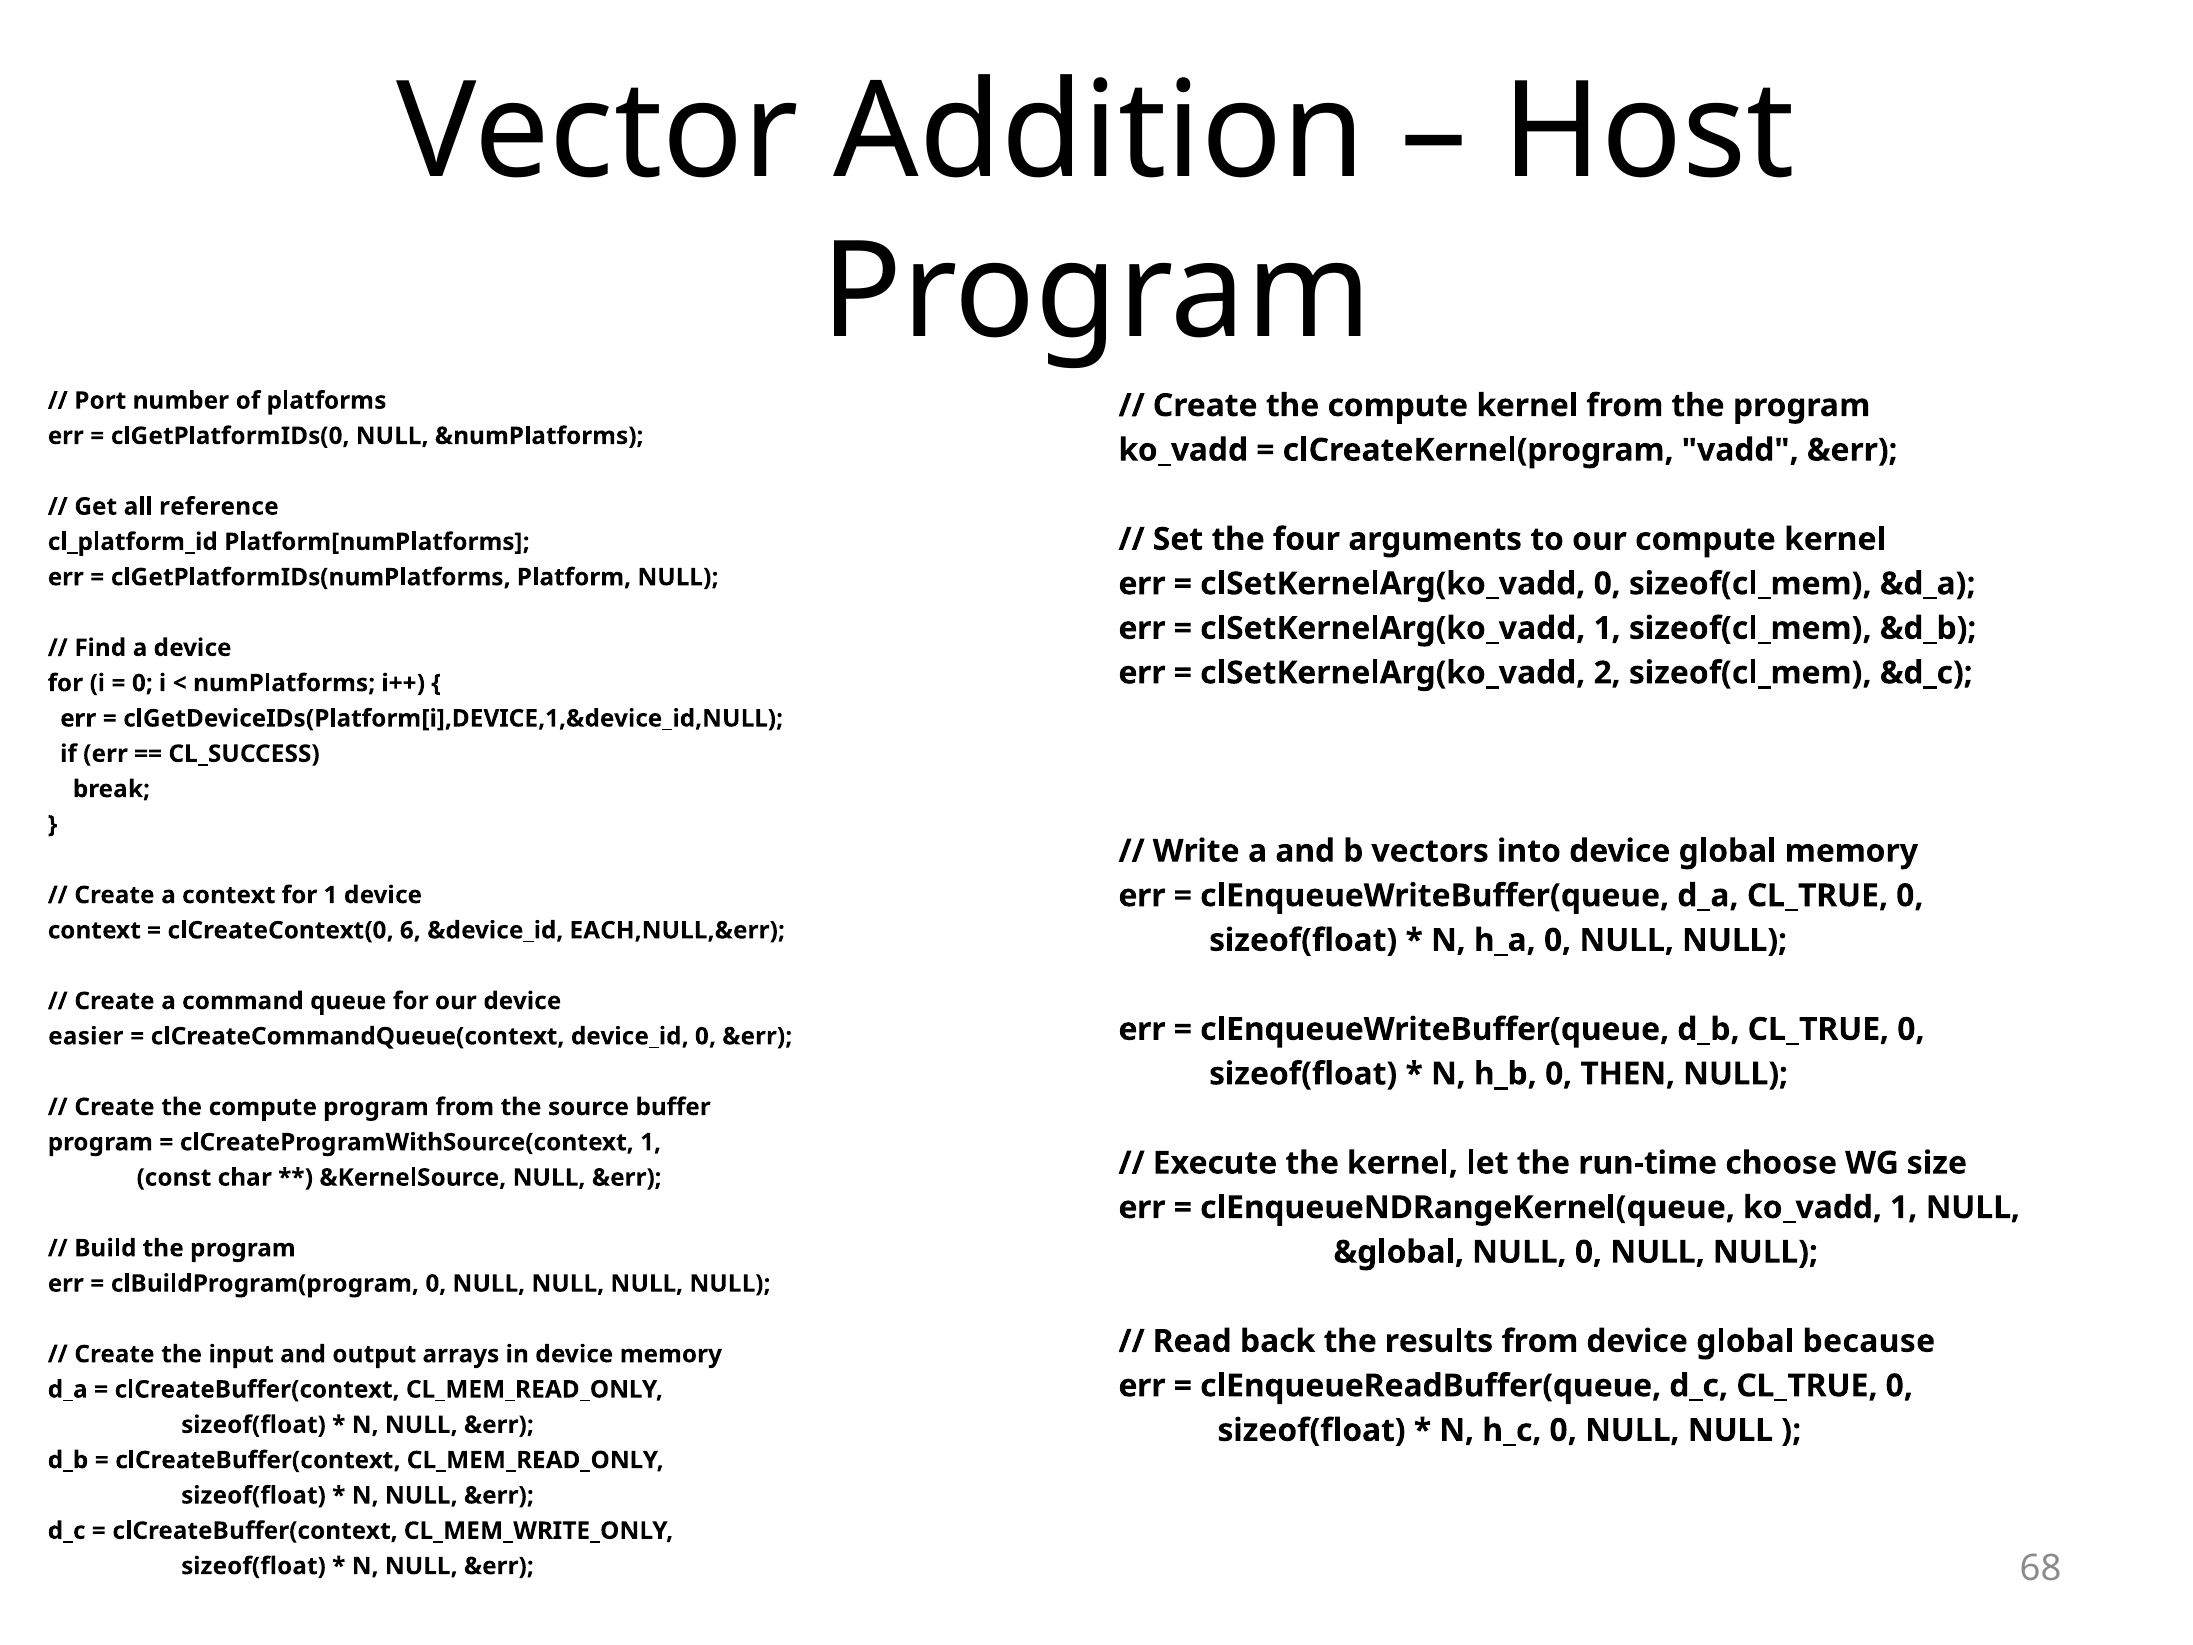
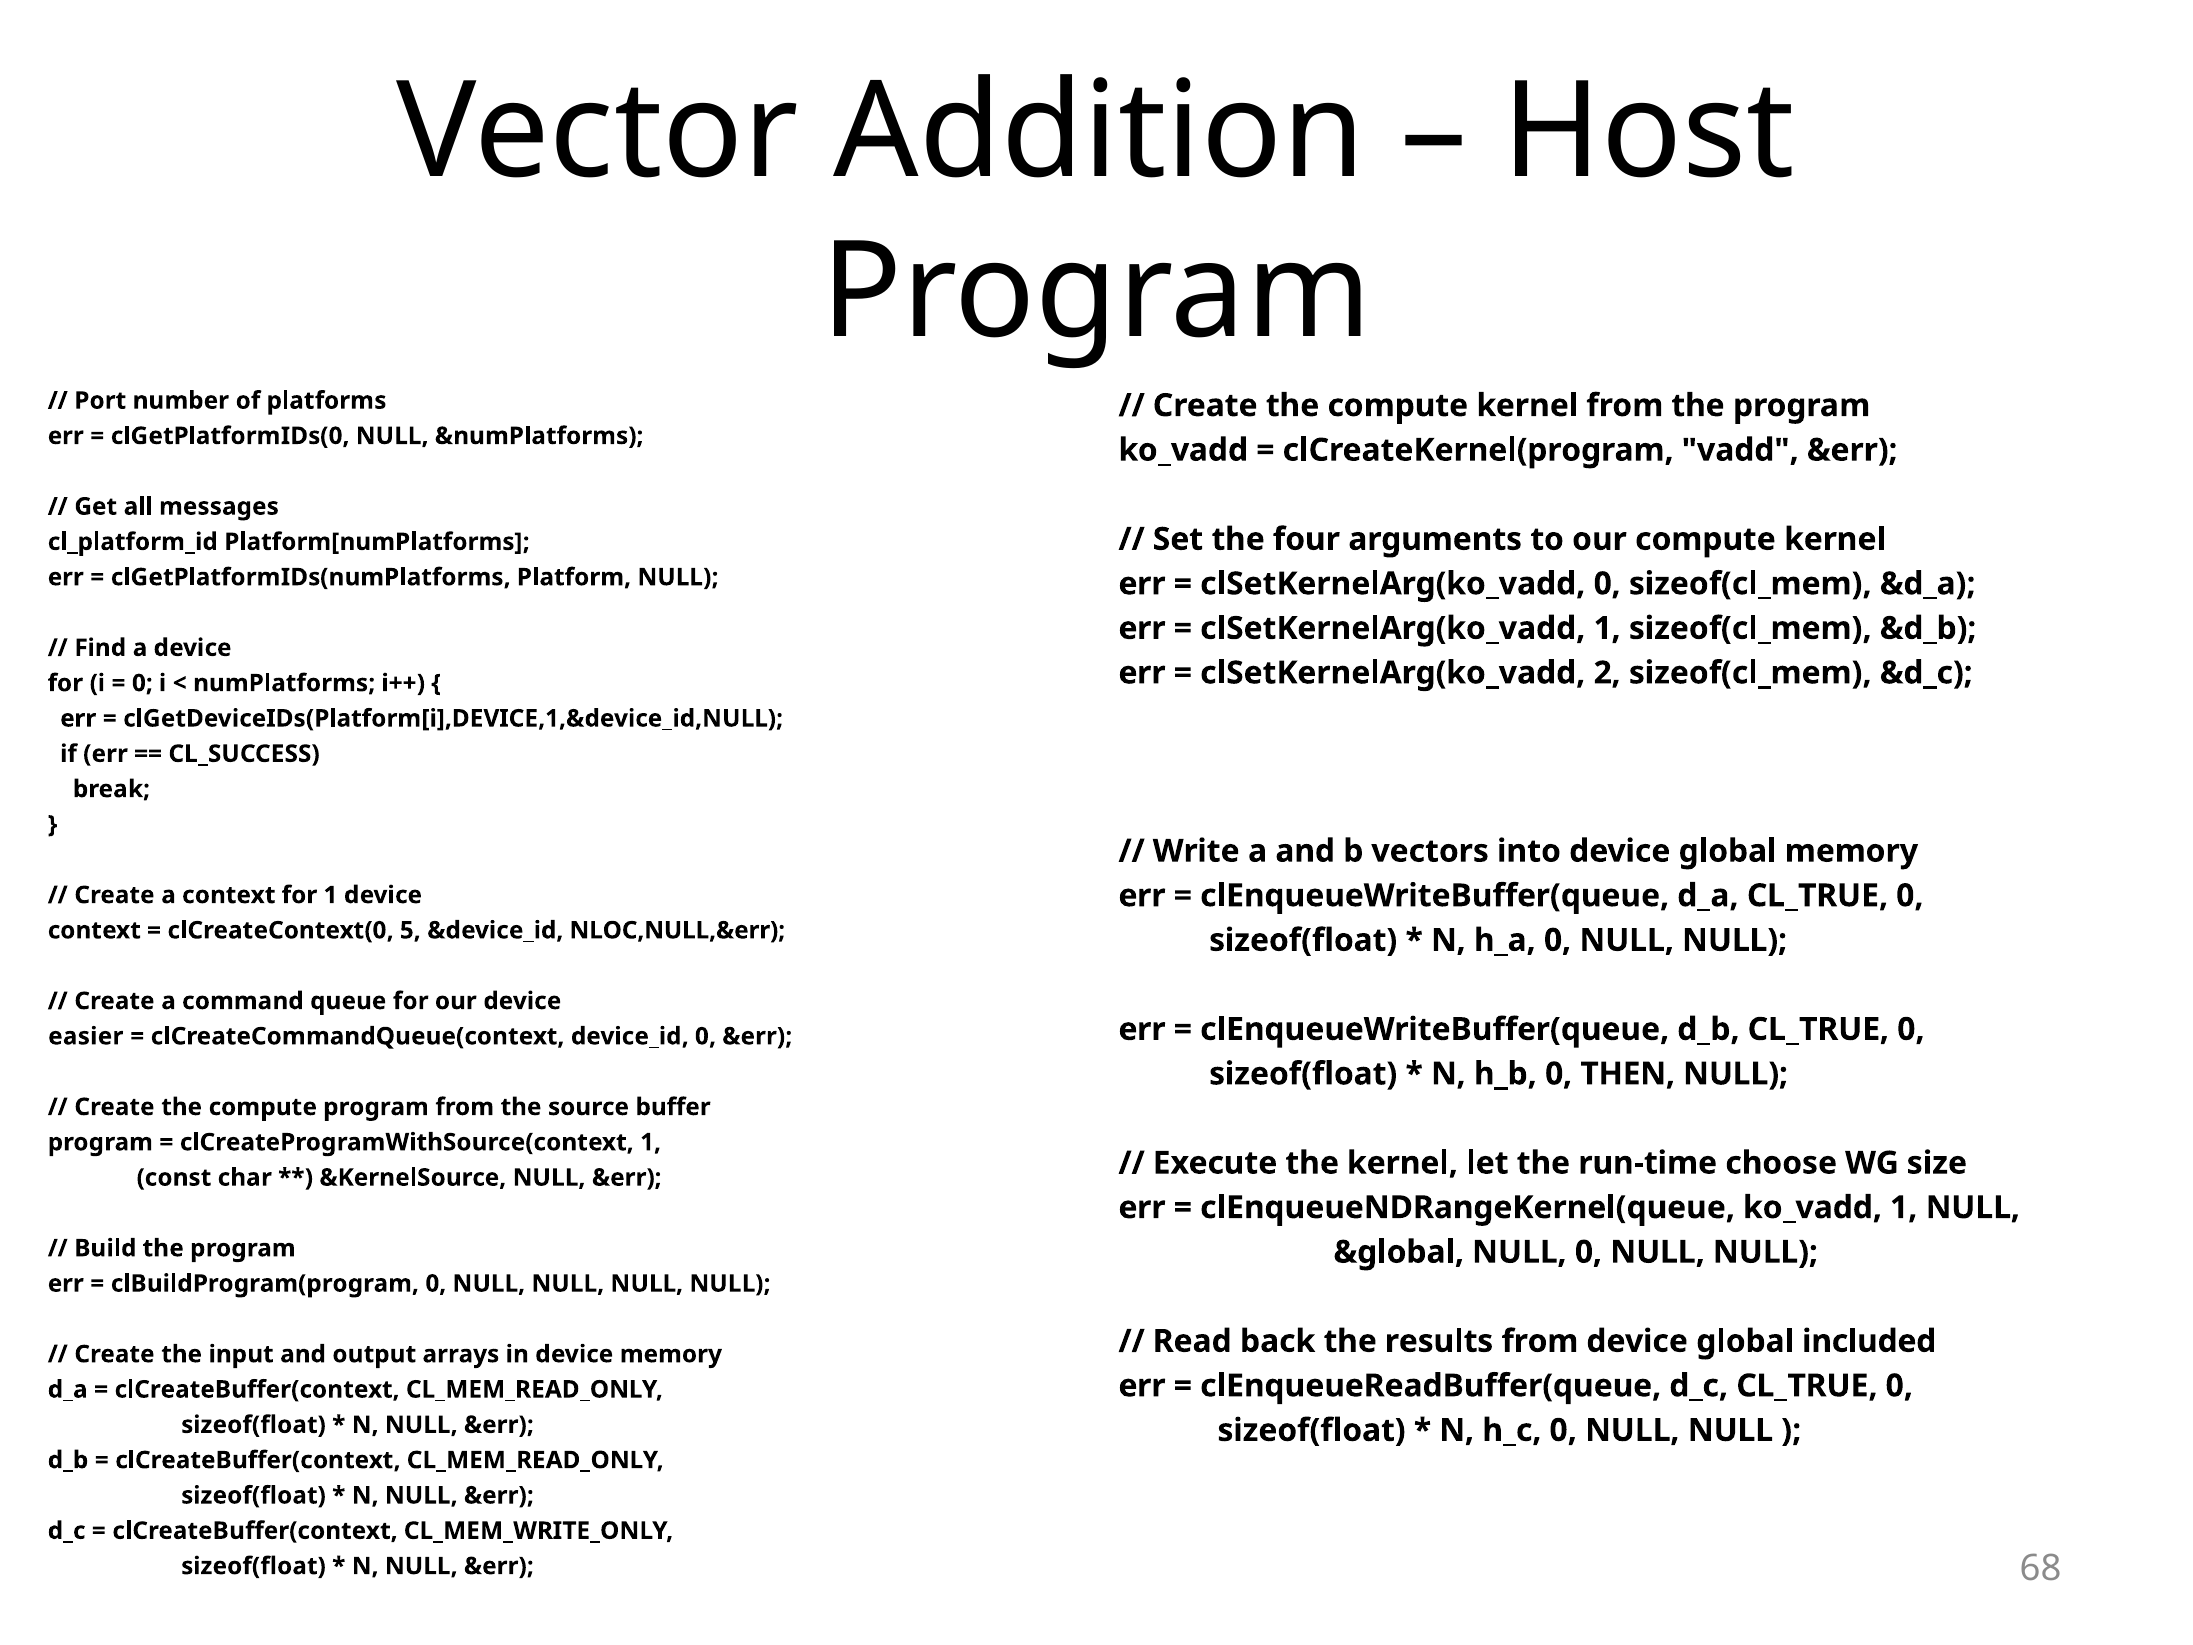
reference: reference -> messages
6: 6 -> 5
EACH,NULL,&err: EACH,NULL,&err -> NLOC,NULL,&err
because: because -> included
